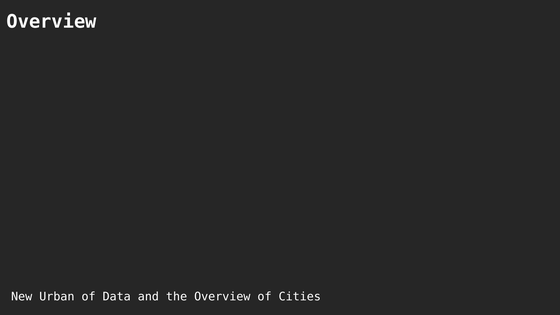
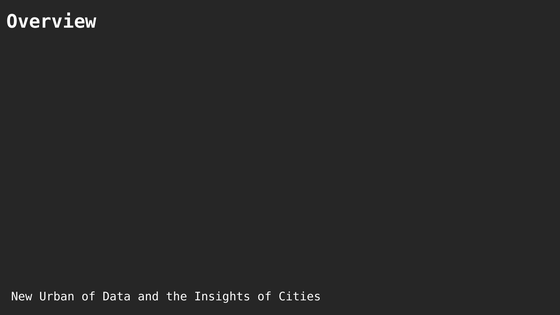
the Overview: Overview -> Insights
